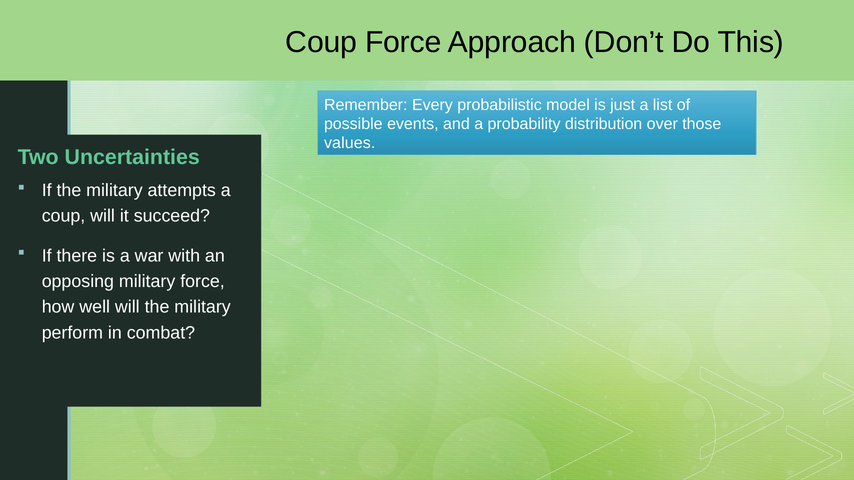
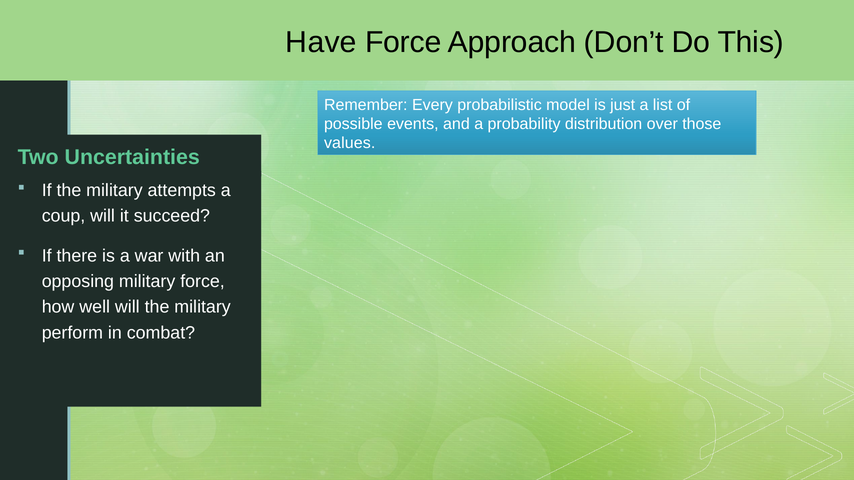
Coup at (321, 43): Coup -> Have
